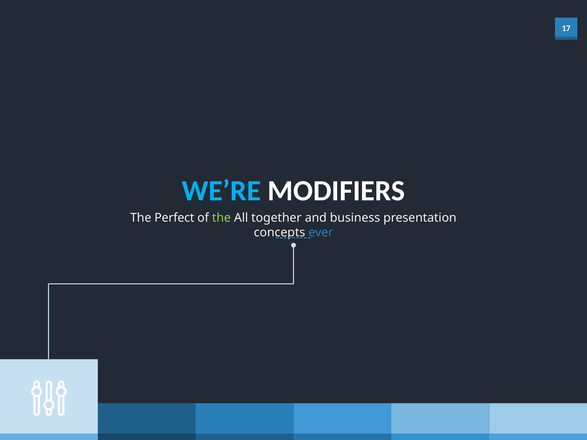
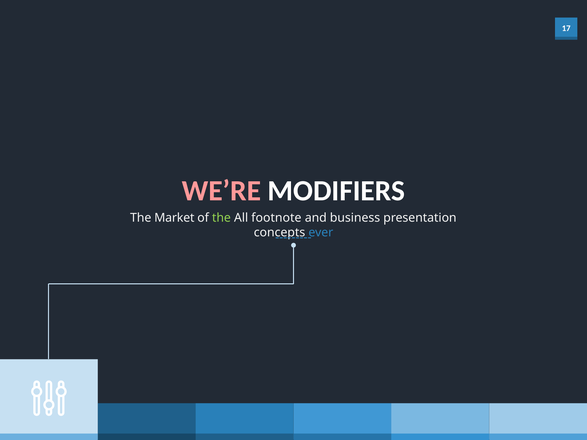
WE’RE colour: light blue -> pink
Perfect: Perfect -> Market
together: together -> footnote
